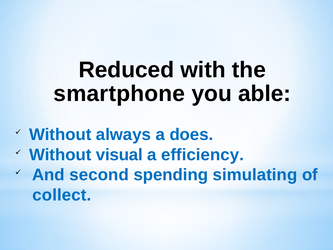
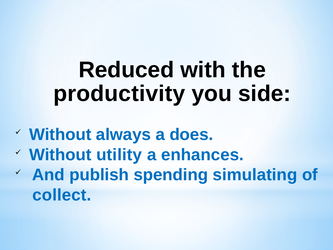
smartphone: smartphone -> productivity
able: able -> side
visual: visual -> utility
efficiency: efficiency -> enhances
second: second -> publish
